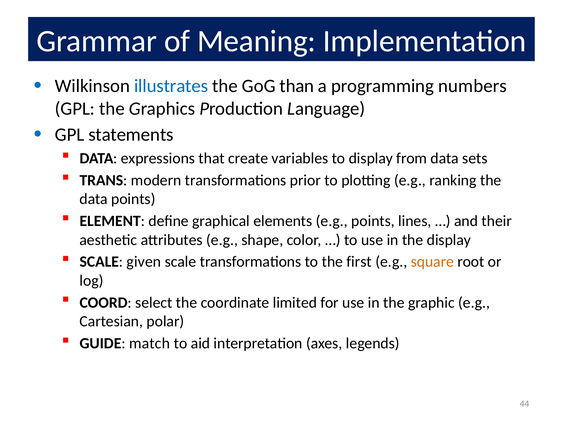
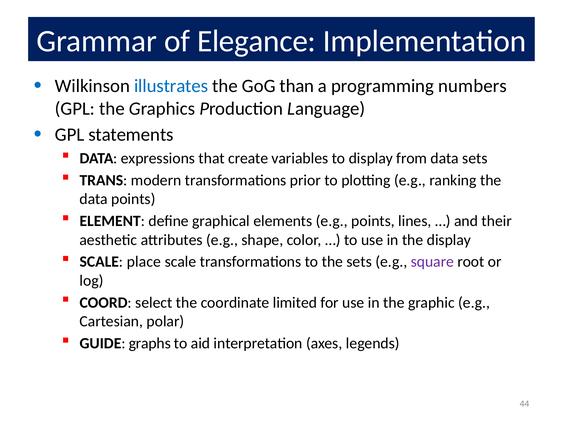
Meaning: Meaning -> Elegance
given: given -> place
the first: first -> sets
square colour: orange -> purple
match: match -> graphs
